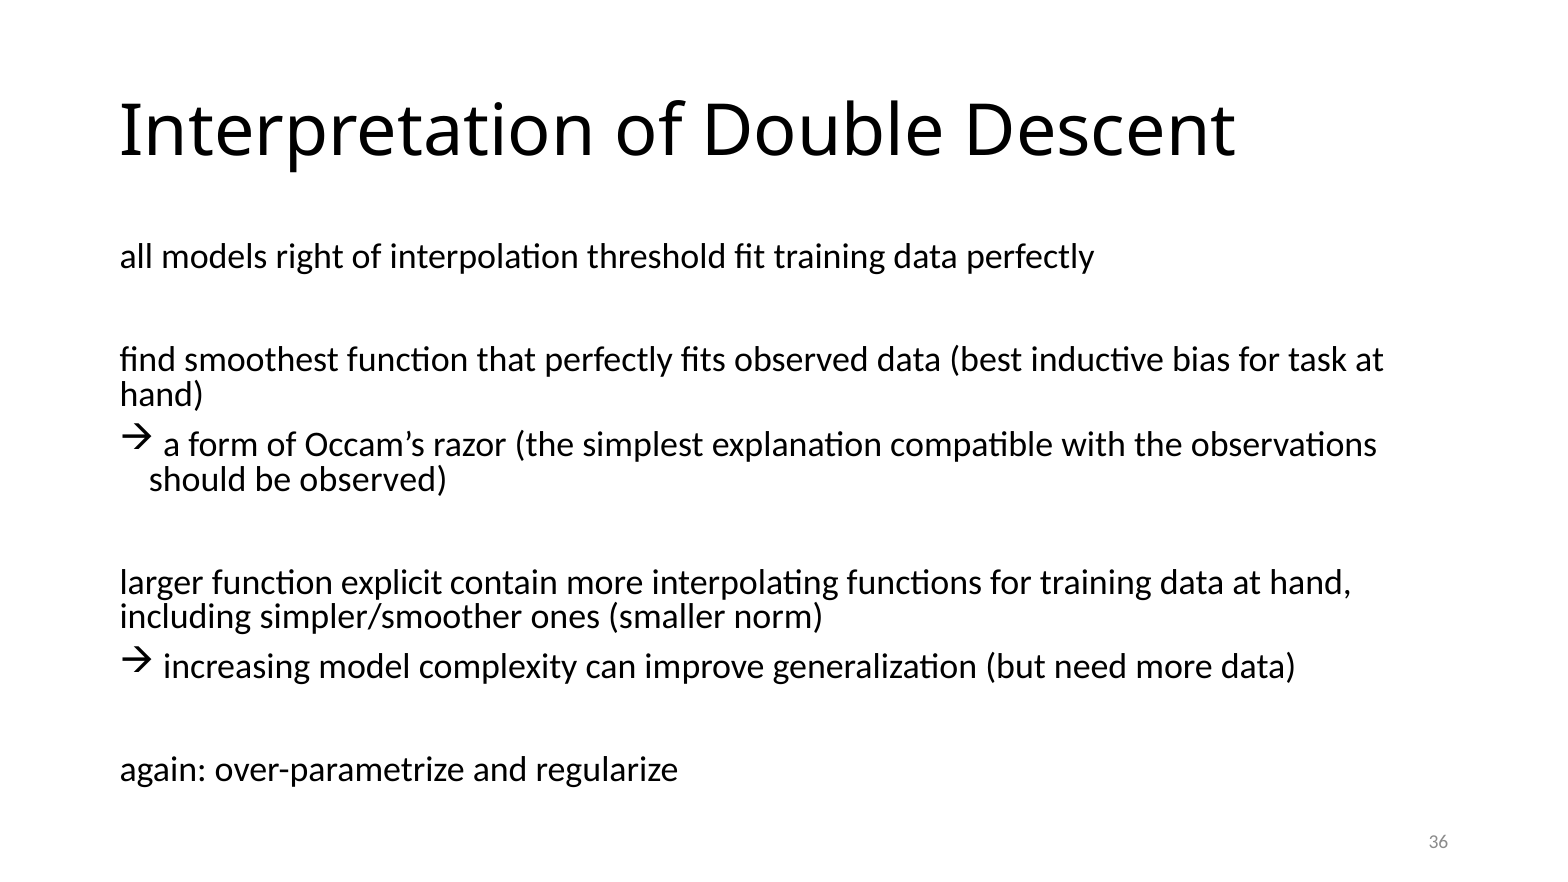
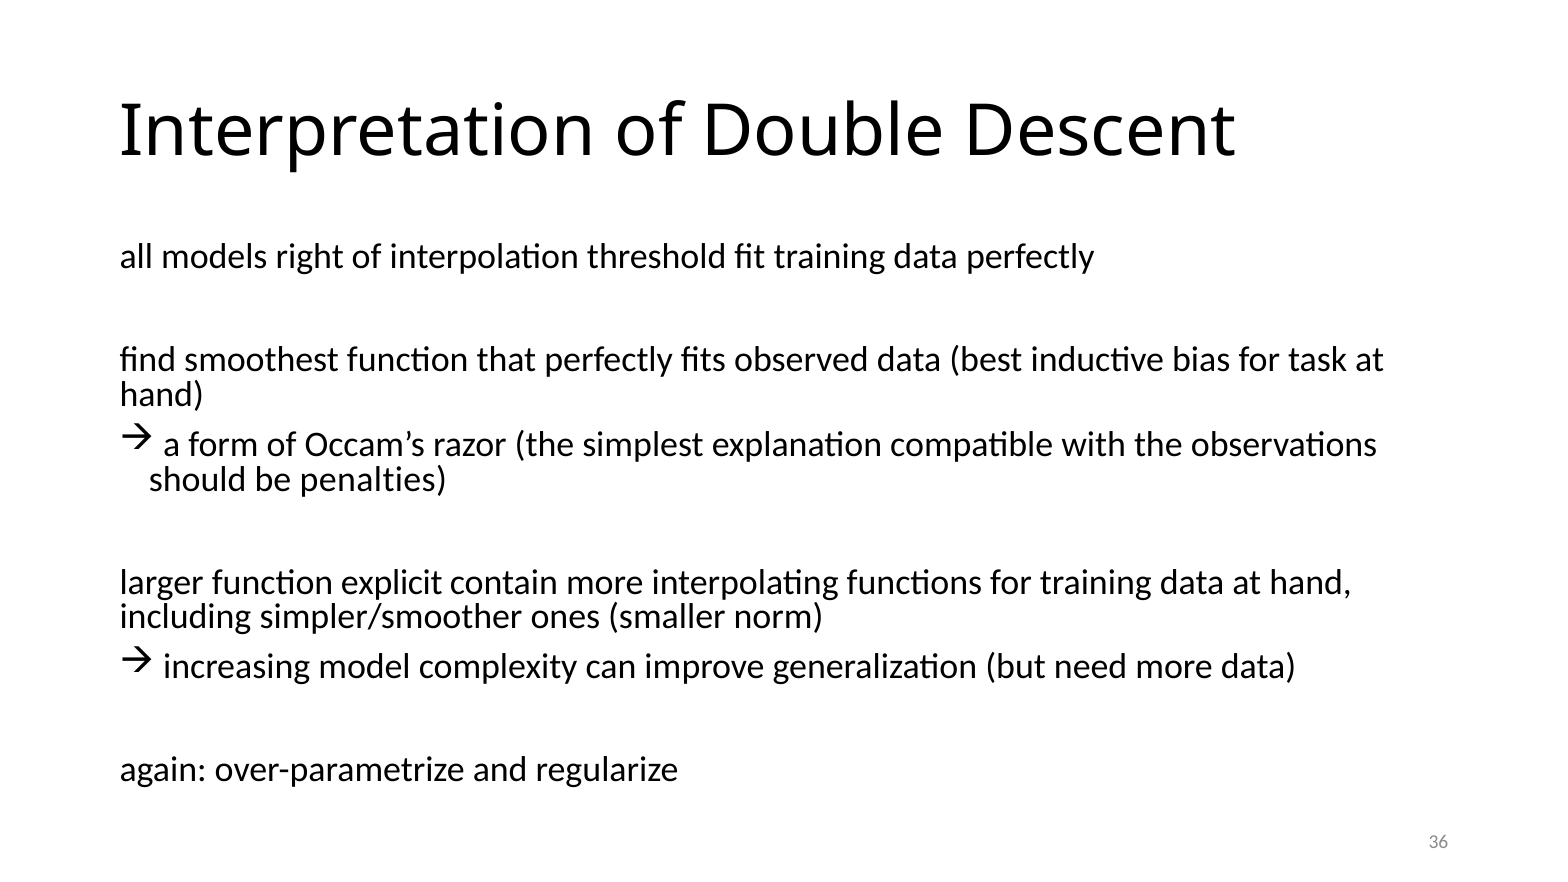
be observed: observed -> penalties
